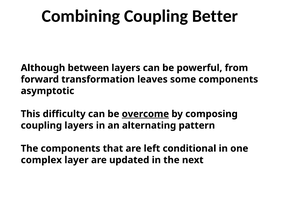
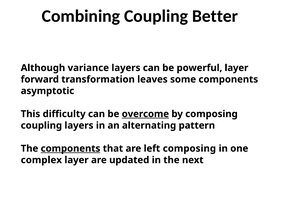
between: between -> variance
powerful from: from -> layer
components at (71, 148) underline: none -> present
left conditional: conditional -> composing
